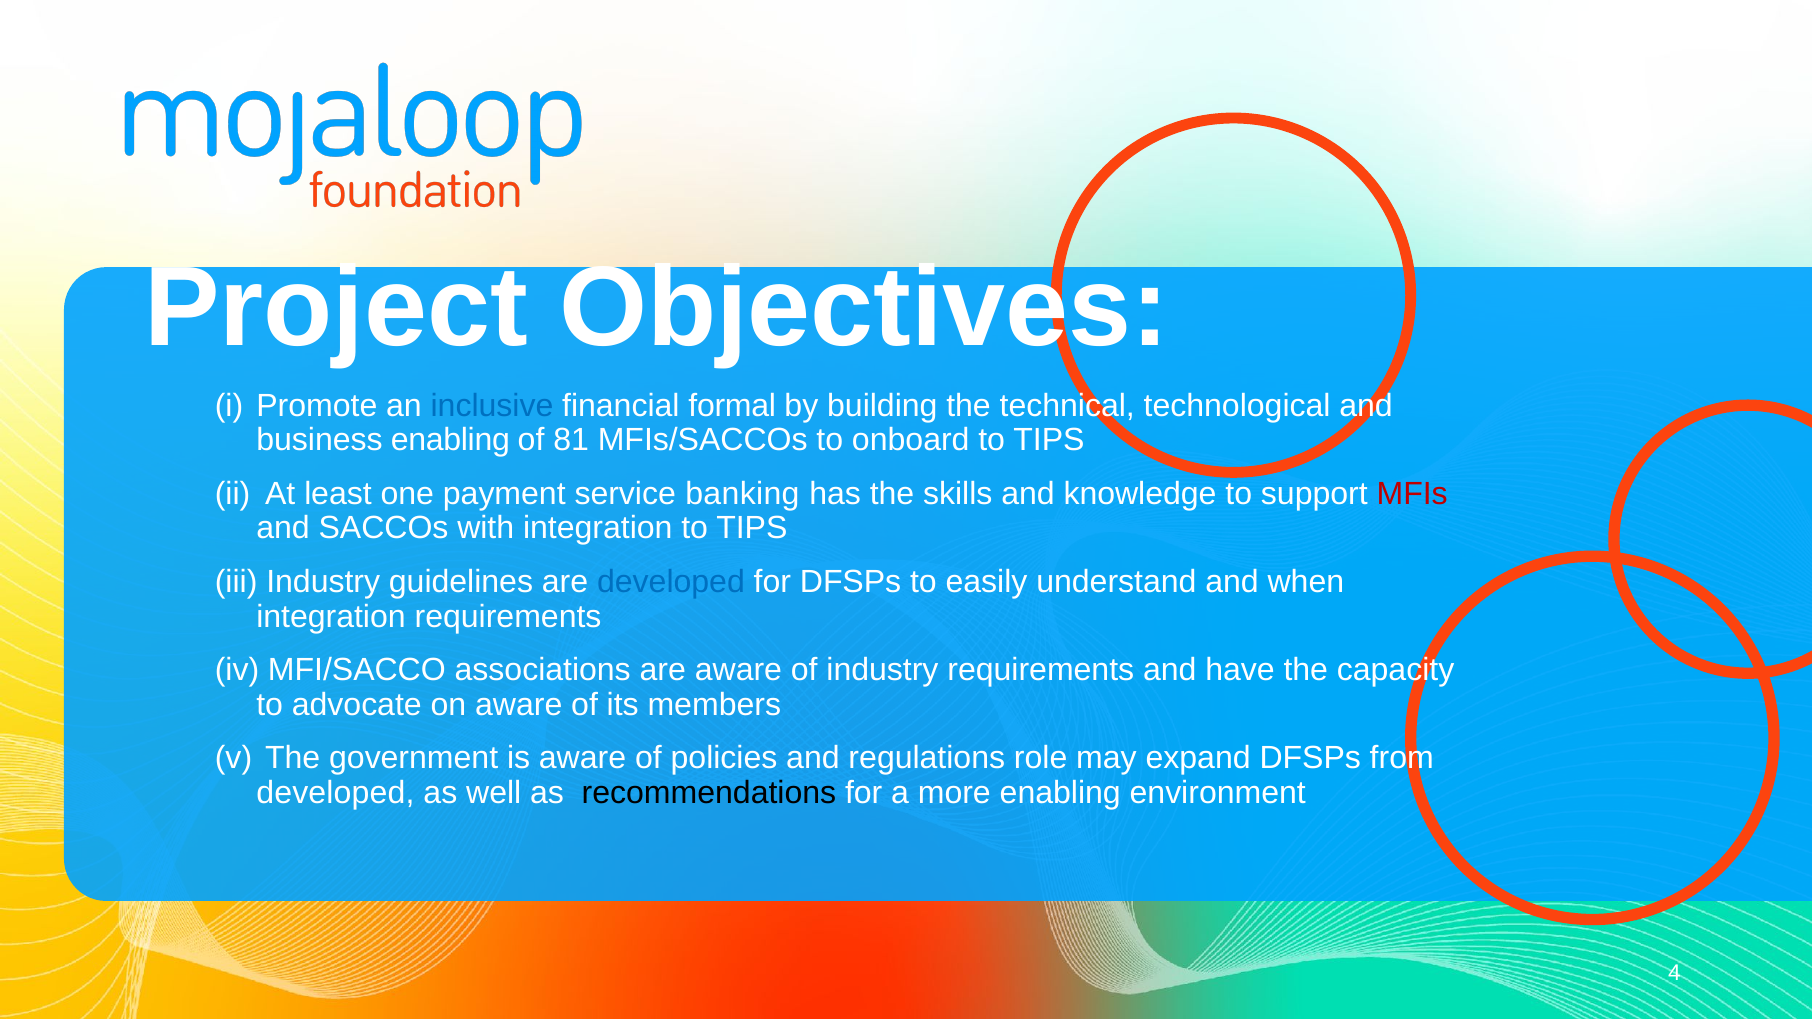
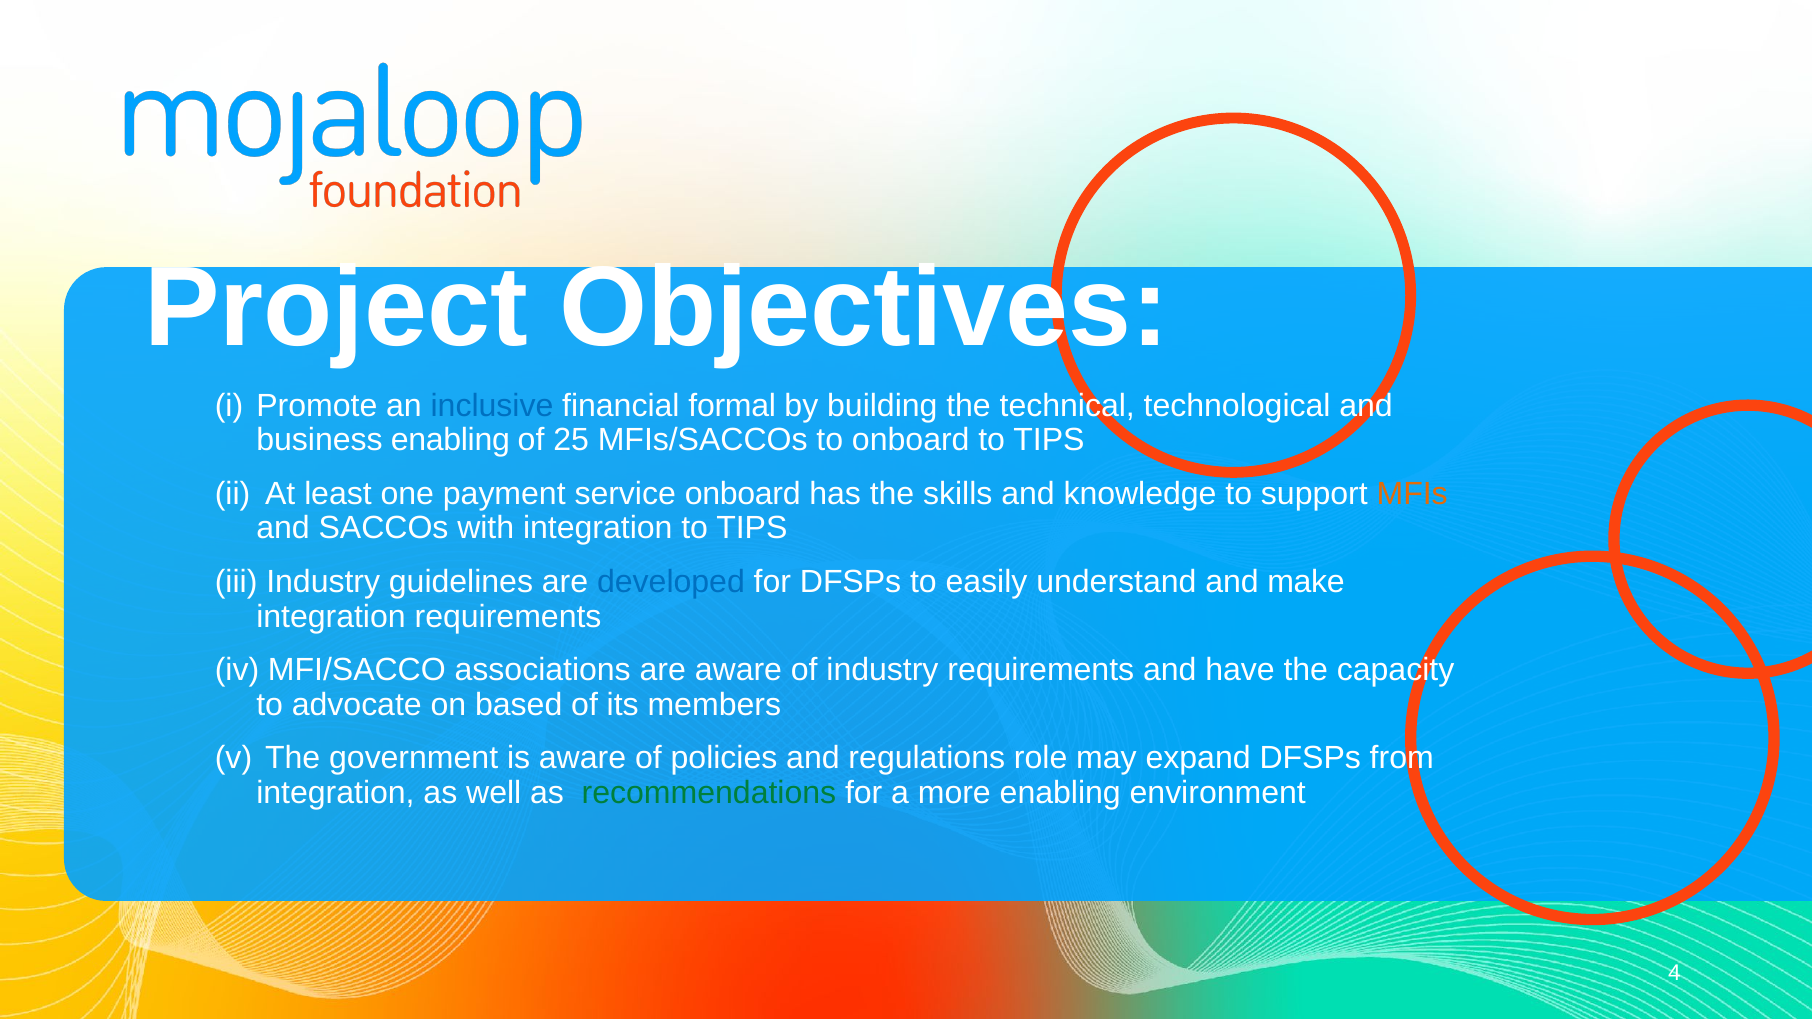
81: 81 -> 25
service banking: banking -> onboard
MFIs colour: red -> orange
when: when -> make
on aware: aware -> based
developed at (335, 793): developed -> integration
recommendations colour: black -> green
